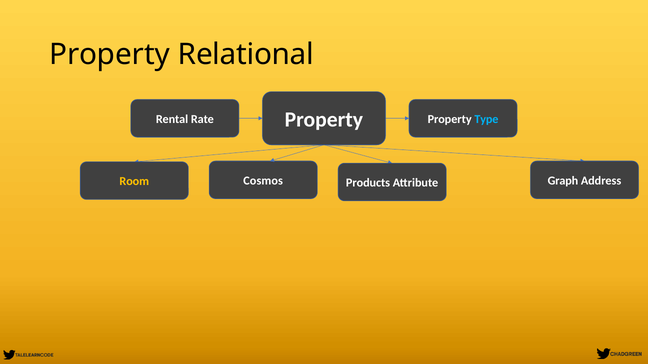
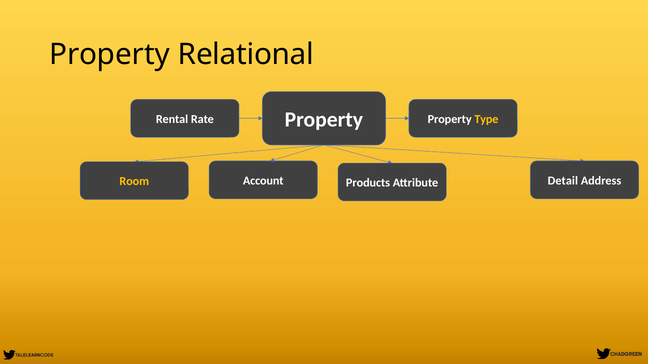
Type colour: light blue -> yellow
Cosmos: Cosmos -> Account
Graph: Graph -> Detail
